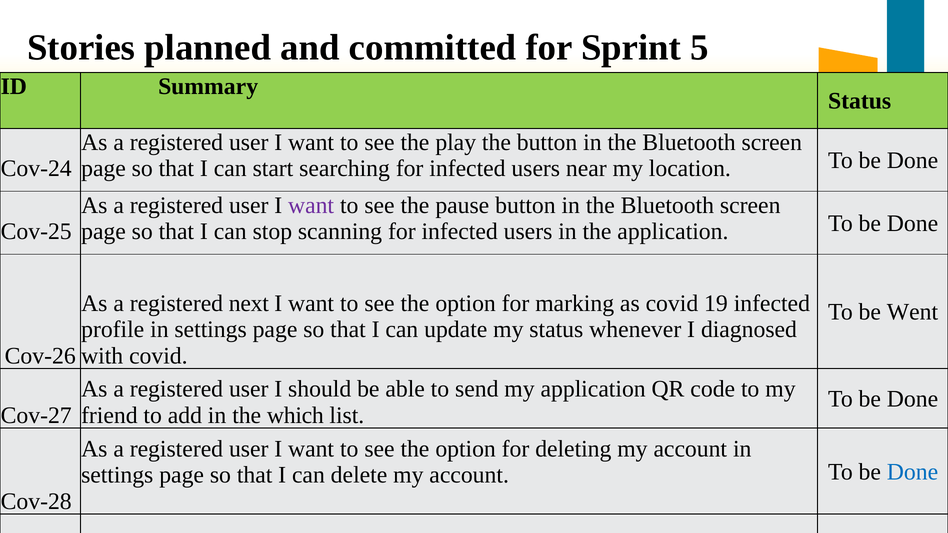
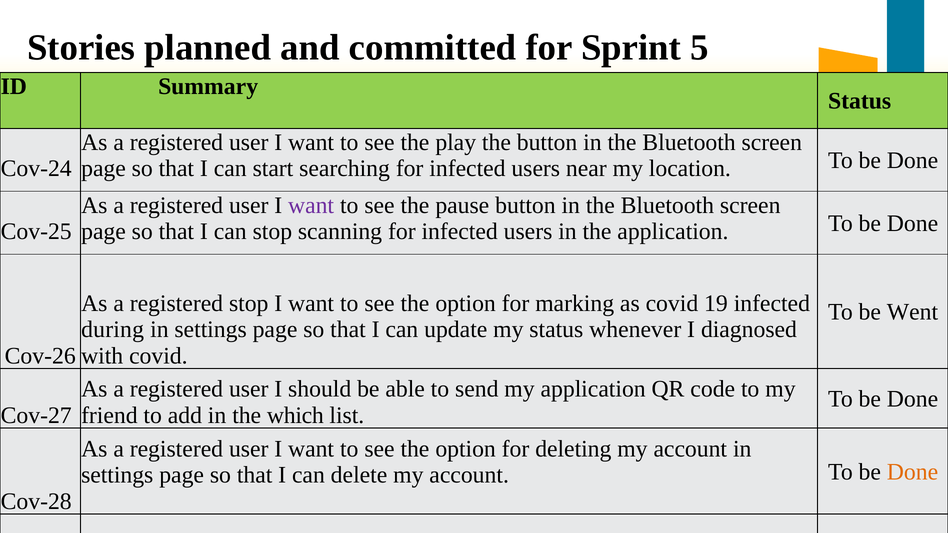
registered next: next -> stop
profile: profile -> during
Done at (912, 472) colour: blue -> orange
